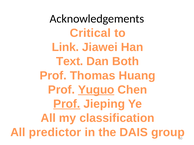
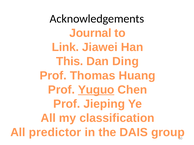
Critical: Critical -> Journal
Text: Text -> This
Both: Both -> Ding
Prof at (67, 104) underline: present -> none
